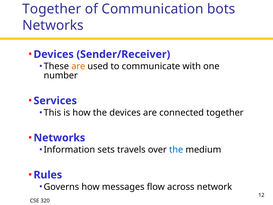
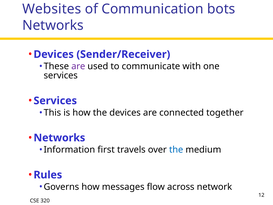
Together at (52, 9): Together -> Websites
are at (78, 66) colour: orange -> purple
number at (61, 75): number -> services
sets: sets -> first
